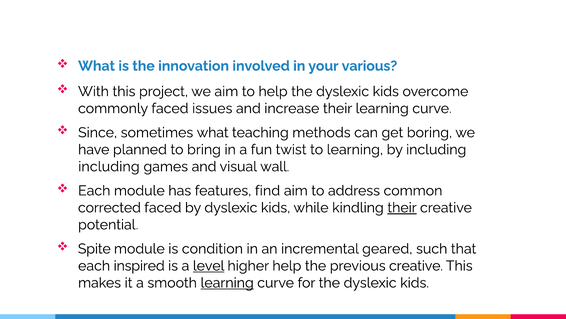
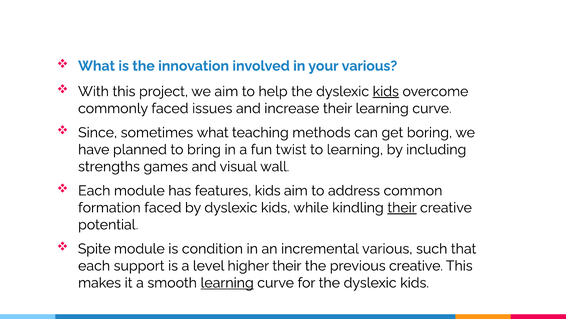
kids at (386, 91) underline: none -> present
including at (109, 166): including -> strengths
features find: find -> kids
corrected: corrected -> formation
incremental geared: geared -> various
inspired: inspired -> support
level underline: present -> none
higher help: help -> their
